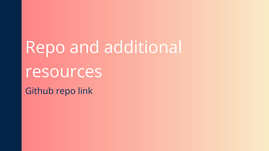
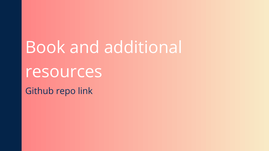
Repo at (45, 48): Repo -> Book
